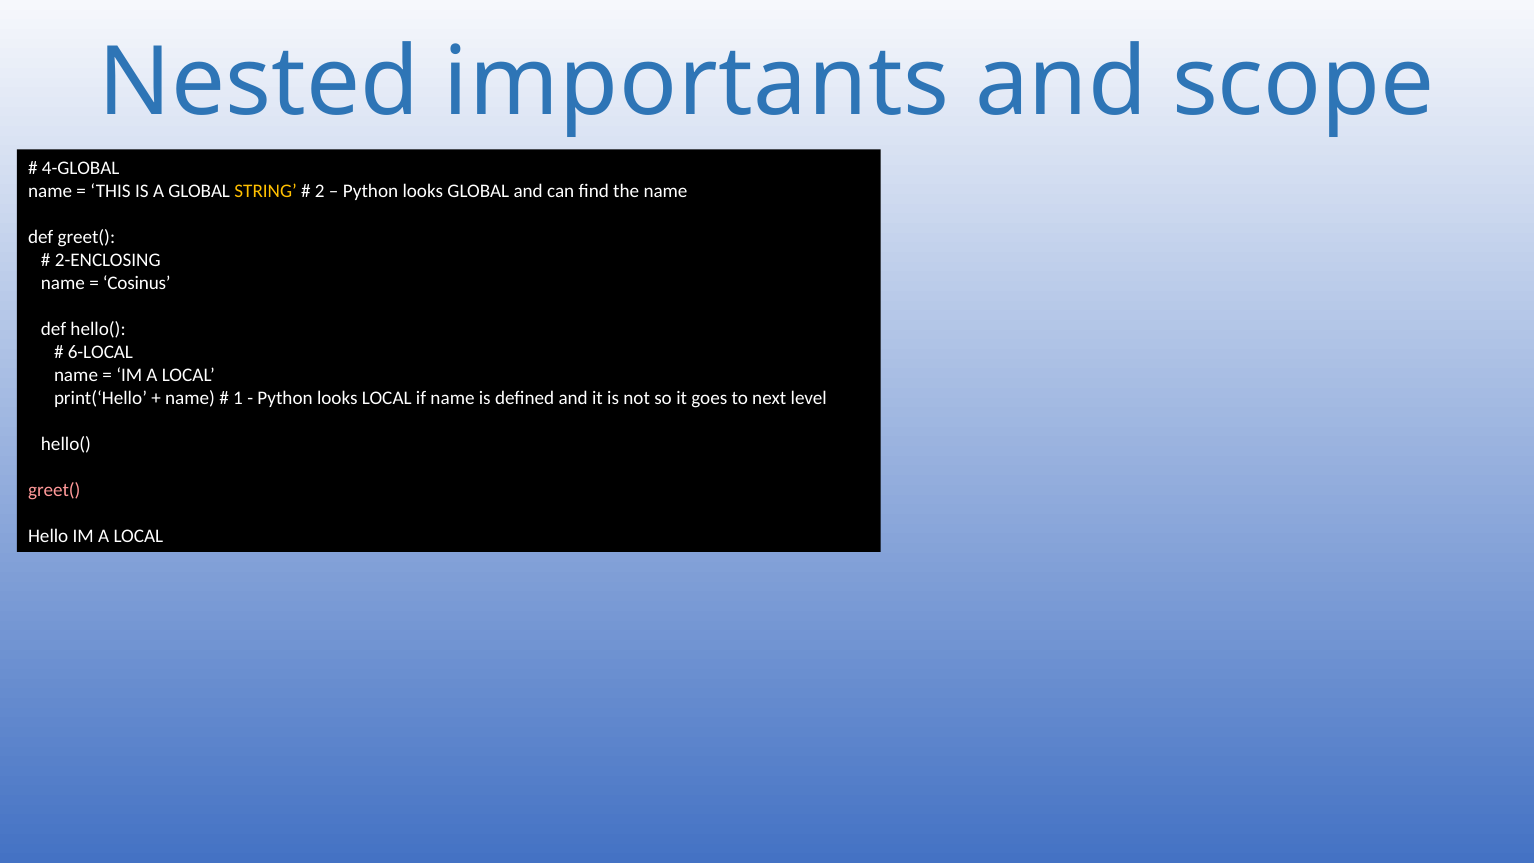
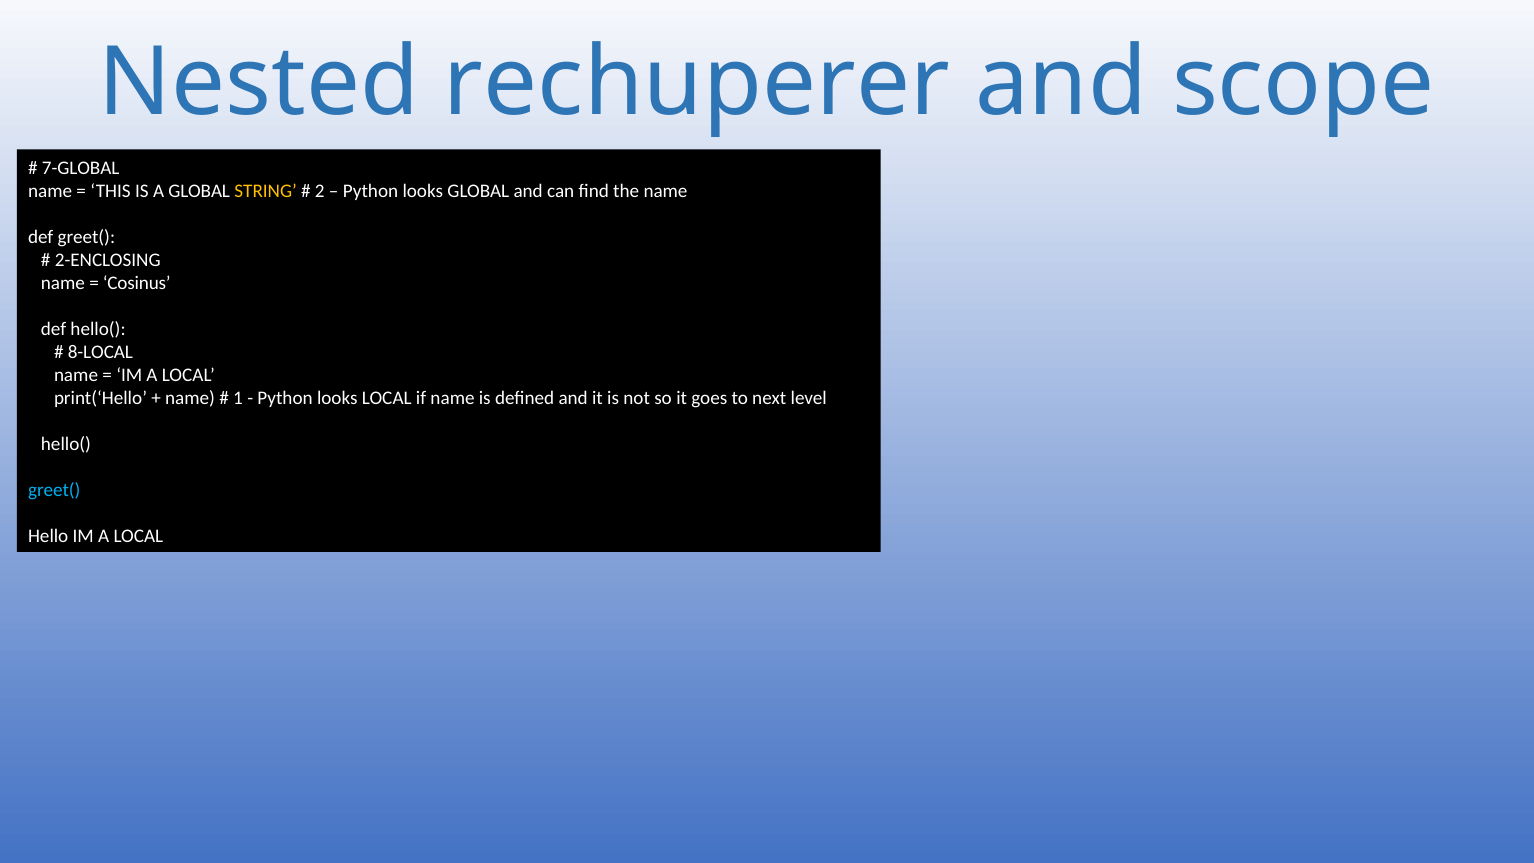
importants: importants -> rechuperer
4-GLOBAL: 4-GLOBAL -> 7-GLOBAL
6-LOCAL: 6-LOCAL -> 8-LOCAL
greet( at (54, 490) colour: pink -> light blue
